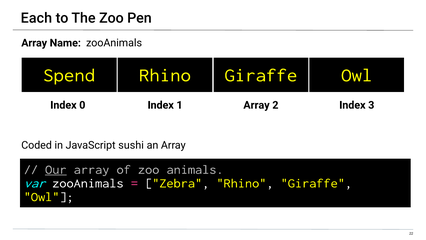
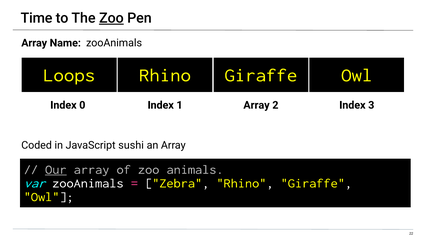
Each: Each -> Time
Zoo at (111, 18) underline: none -> present
Spend: Spend -> Loops
